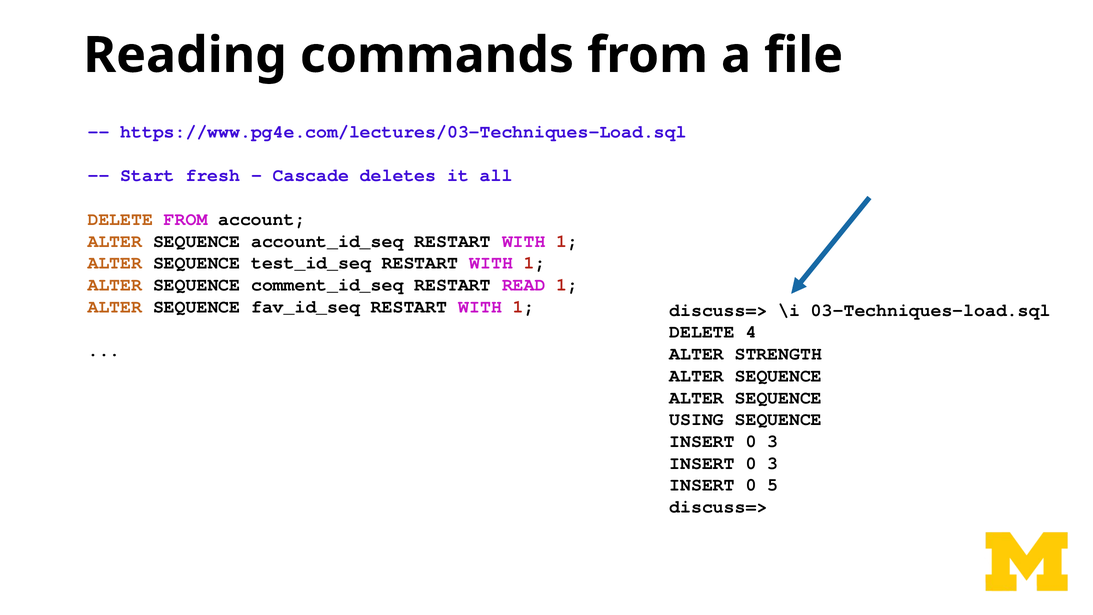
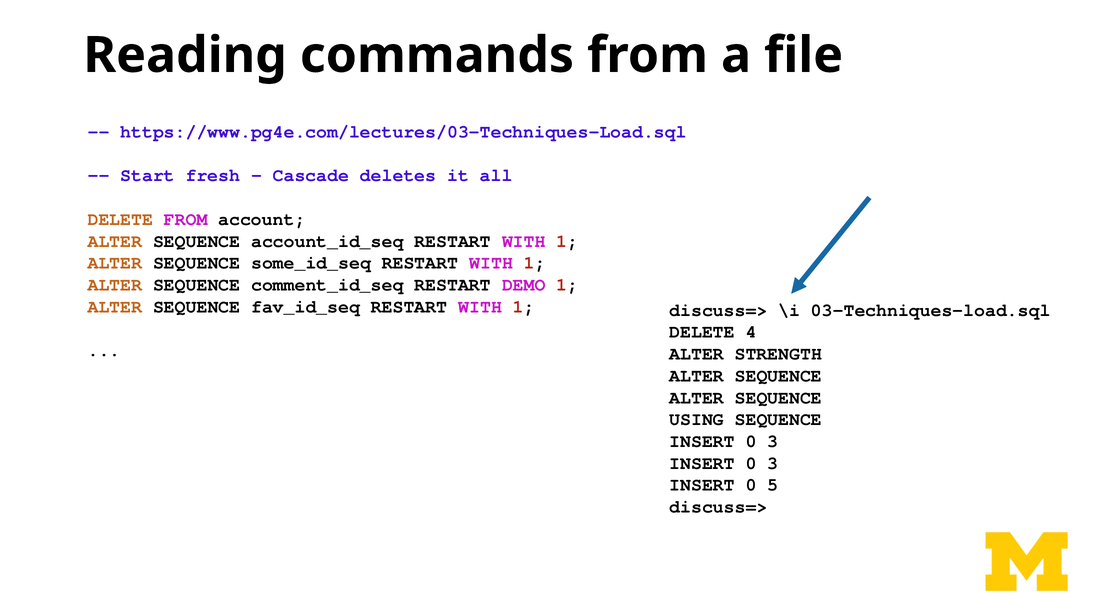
test_id_seq: test_id_seq -> some_id_seq
READ: READ -> DEMO
